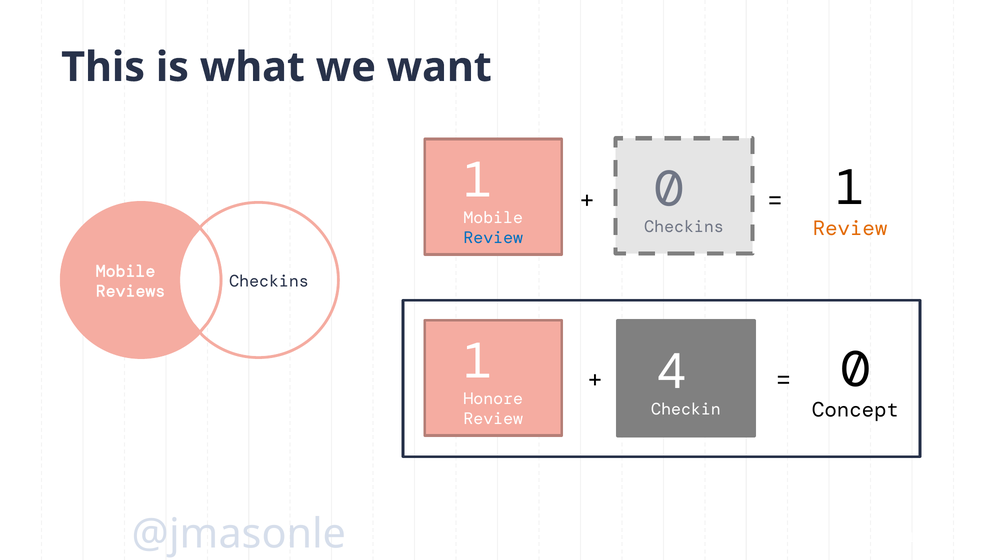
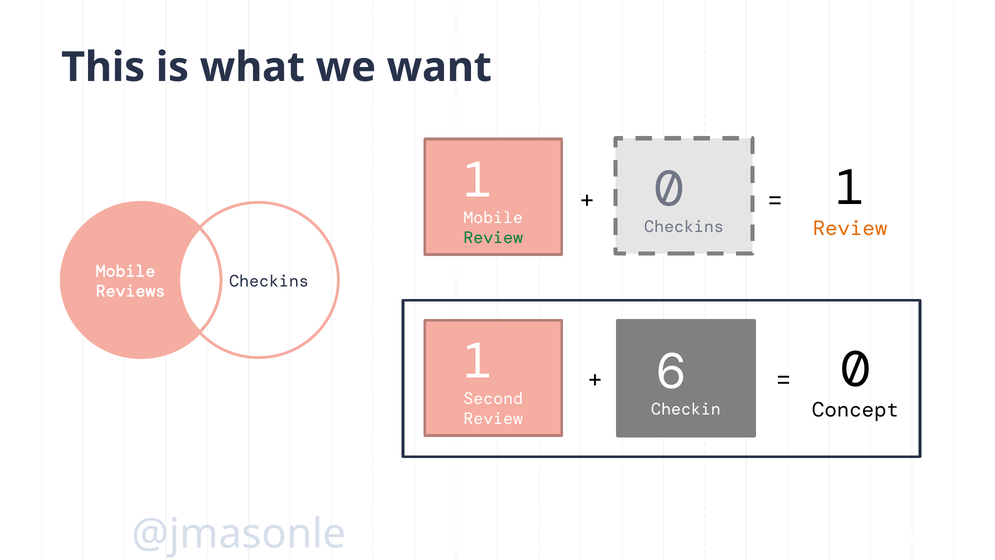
Review at (493, 238) colour: blue -> green
4: 4 -> 6
Honore: Honore -> Second
